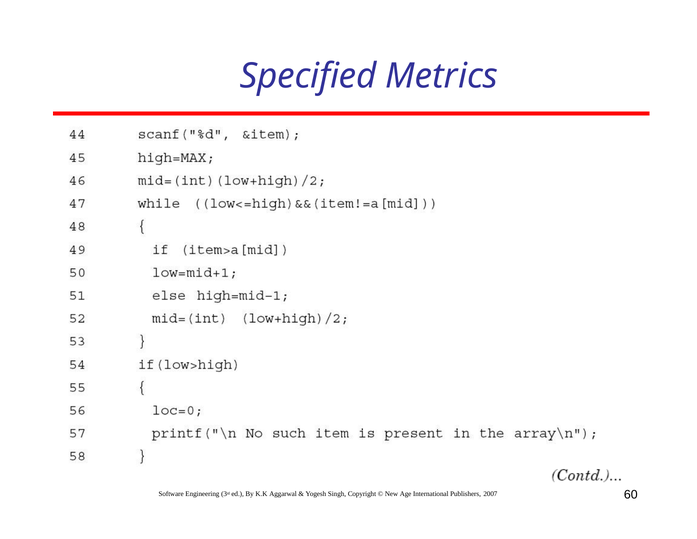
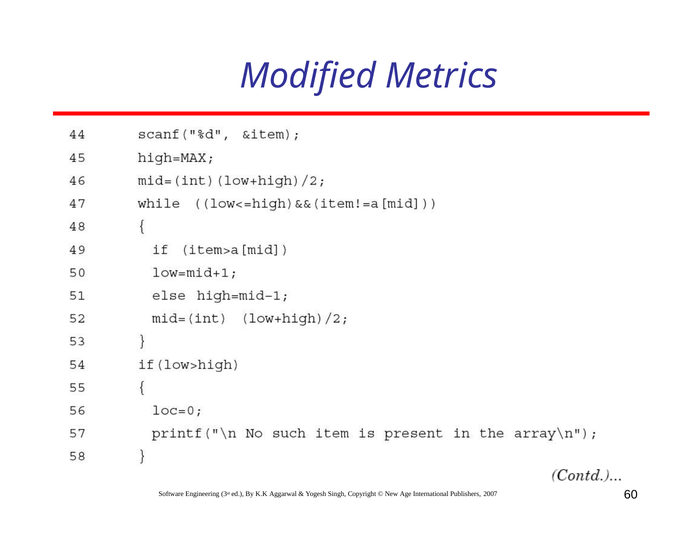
Specified: Specified -> Modified
